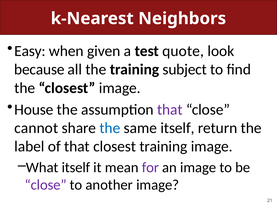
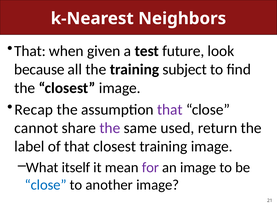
Easy at (30, 51): Easy -> That
quote: quote -> future
House: House -> Recap
the at (110, 128) colour: blue -> purple
same itself: itself -> used
close at (46, 185) colour: purple -> blue
